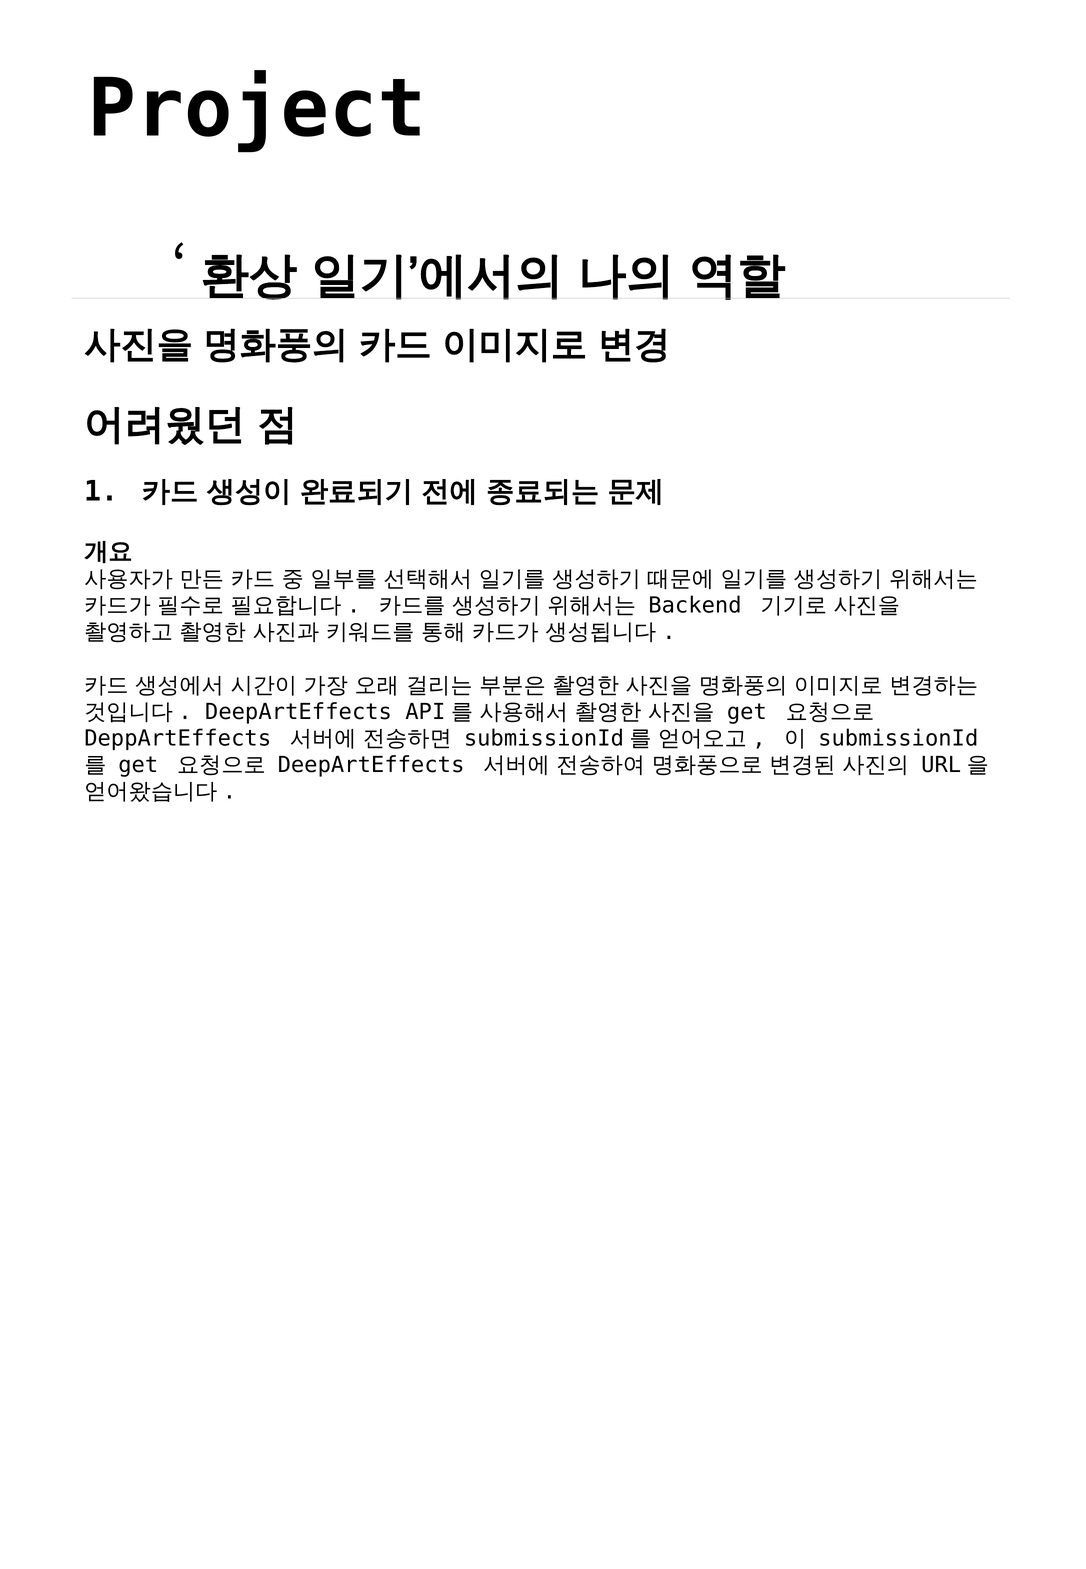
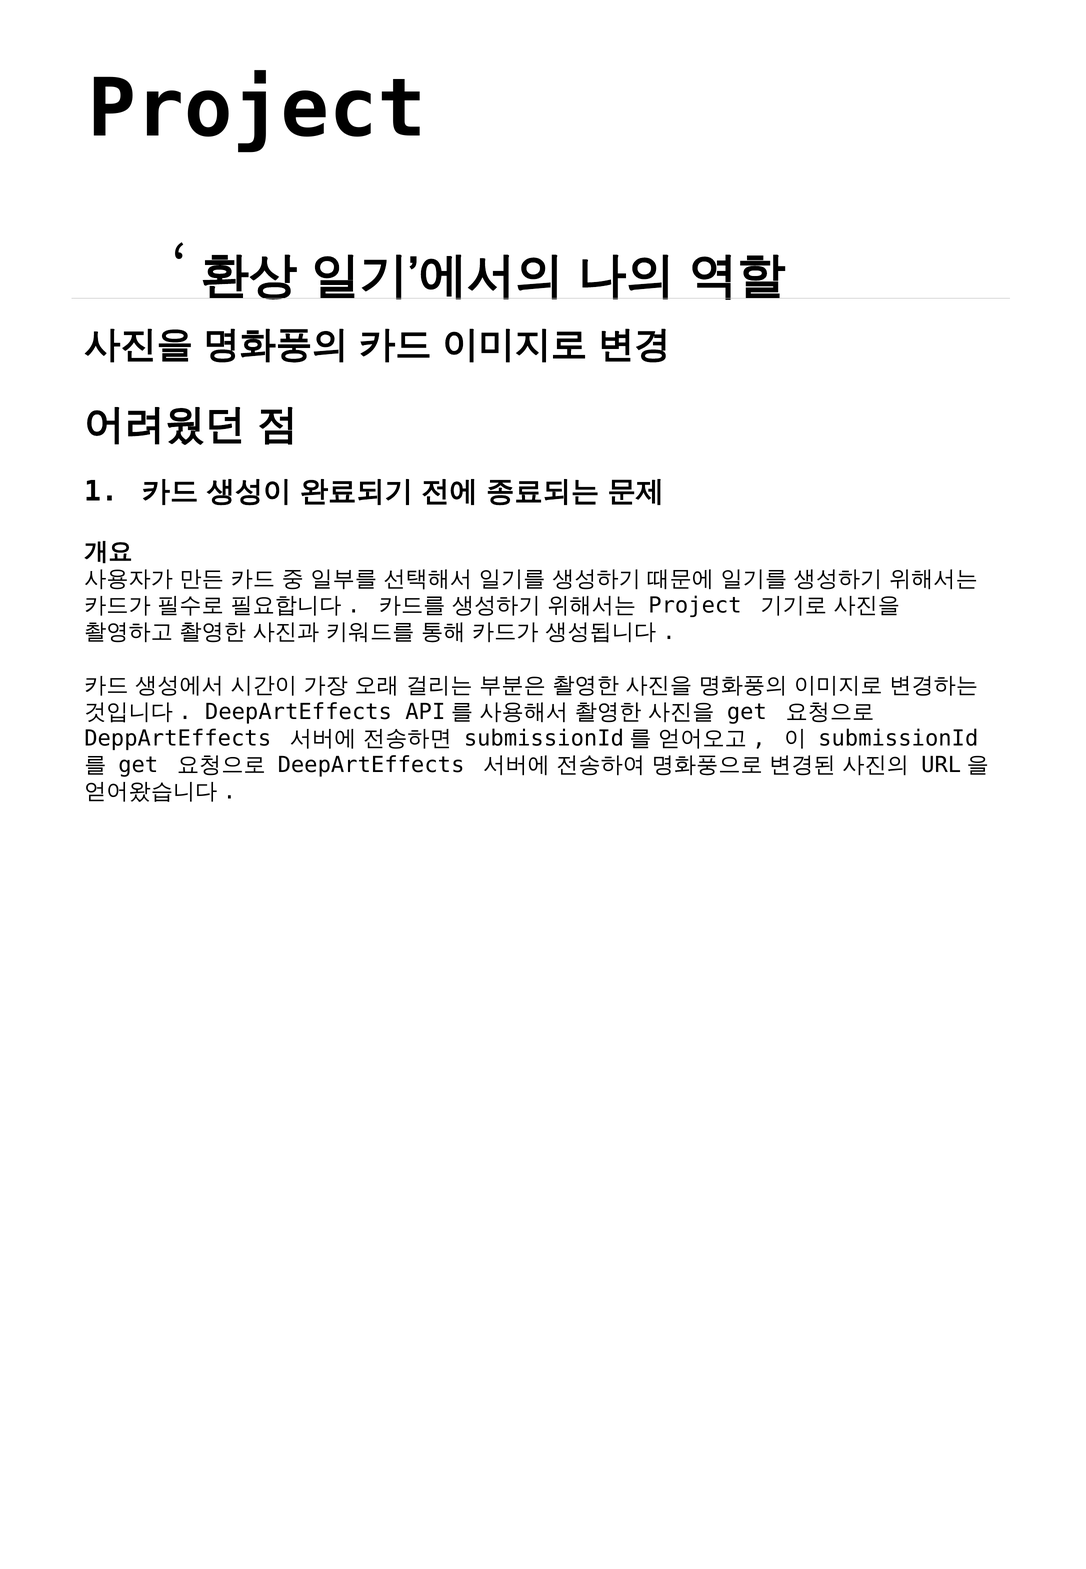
Backend at (695, 605): Backend -> Project
